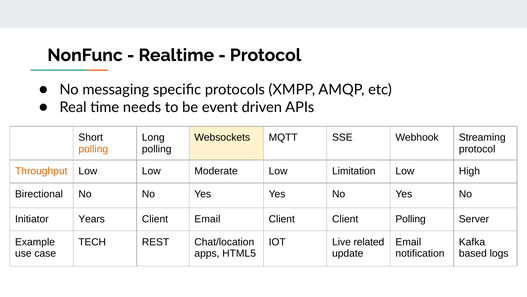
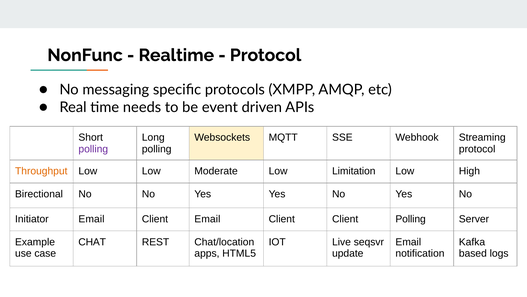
polling at (93, 149) colour: orange -> purple
Initiator Years: Years -> Email
TECH: TECH -> CHAT
related: related -> seqsvr
